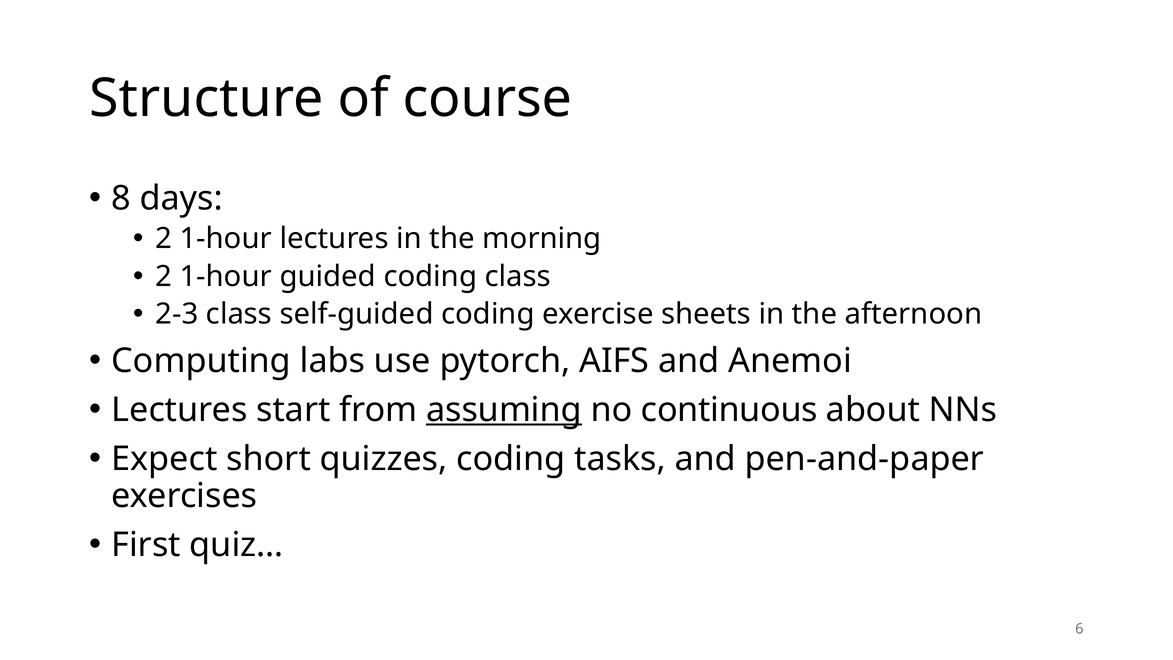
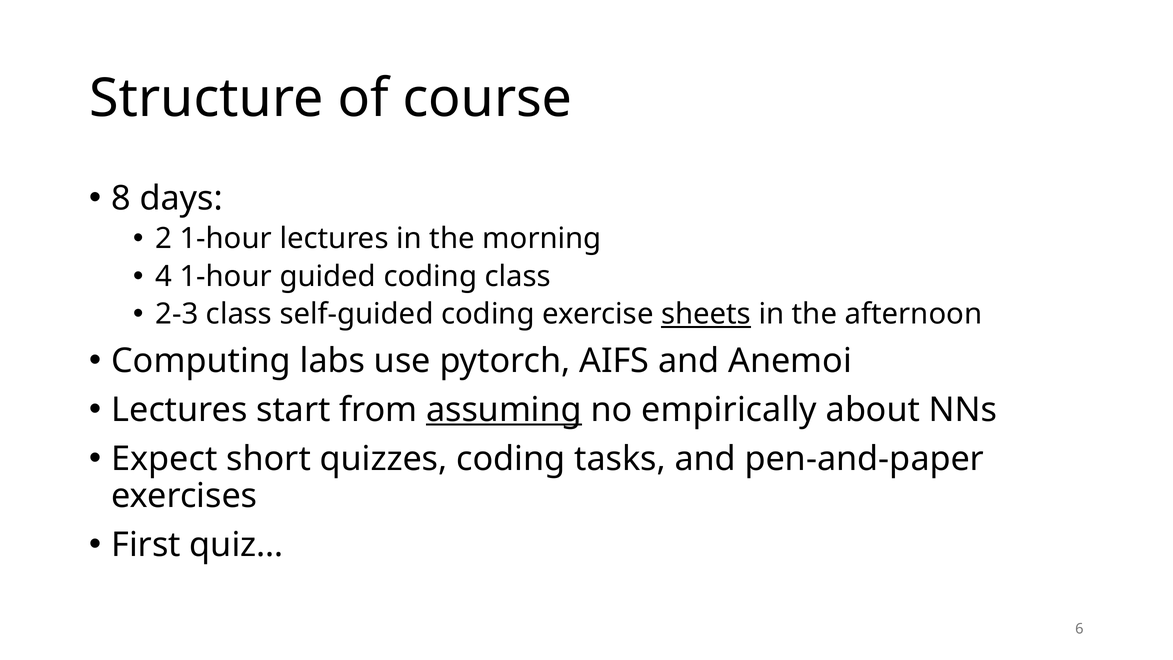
2 at (164, 276): 2 -> 4
sheets underline: none -> present
continuous: continuous -> empirically
